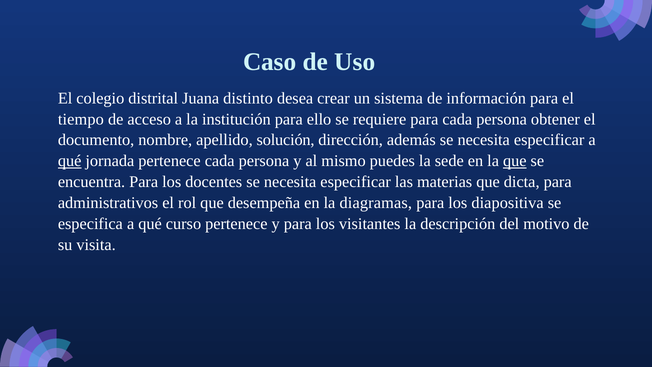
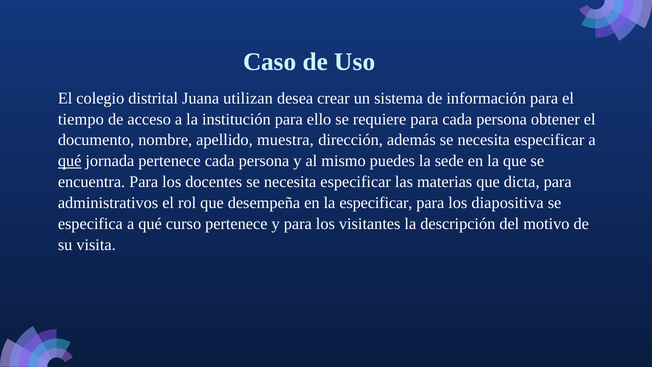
distinto: distinto -> utilizan
solución: solución -> muestra
que at (515, 161) underline: present -> none
la diagramas: diagramas -> especificar
